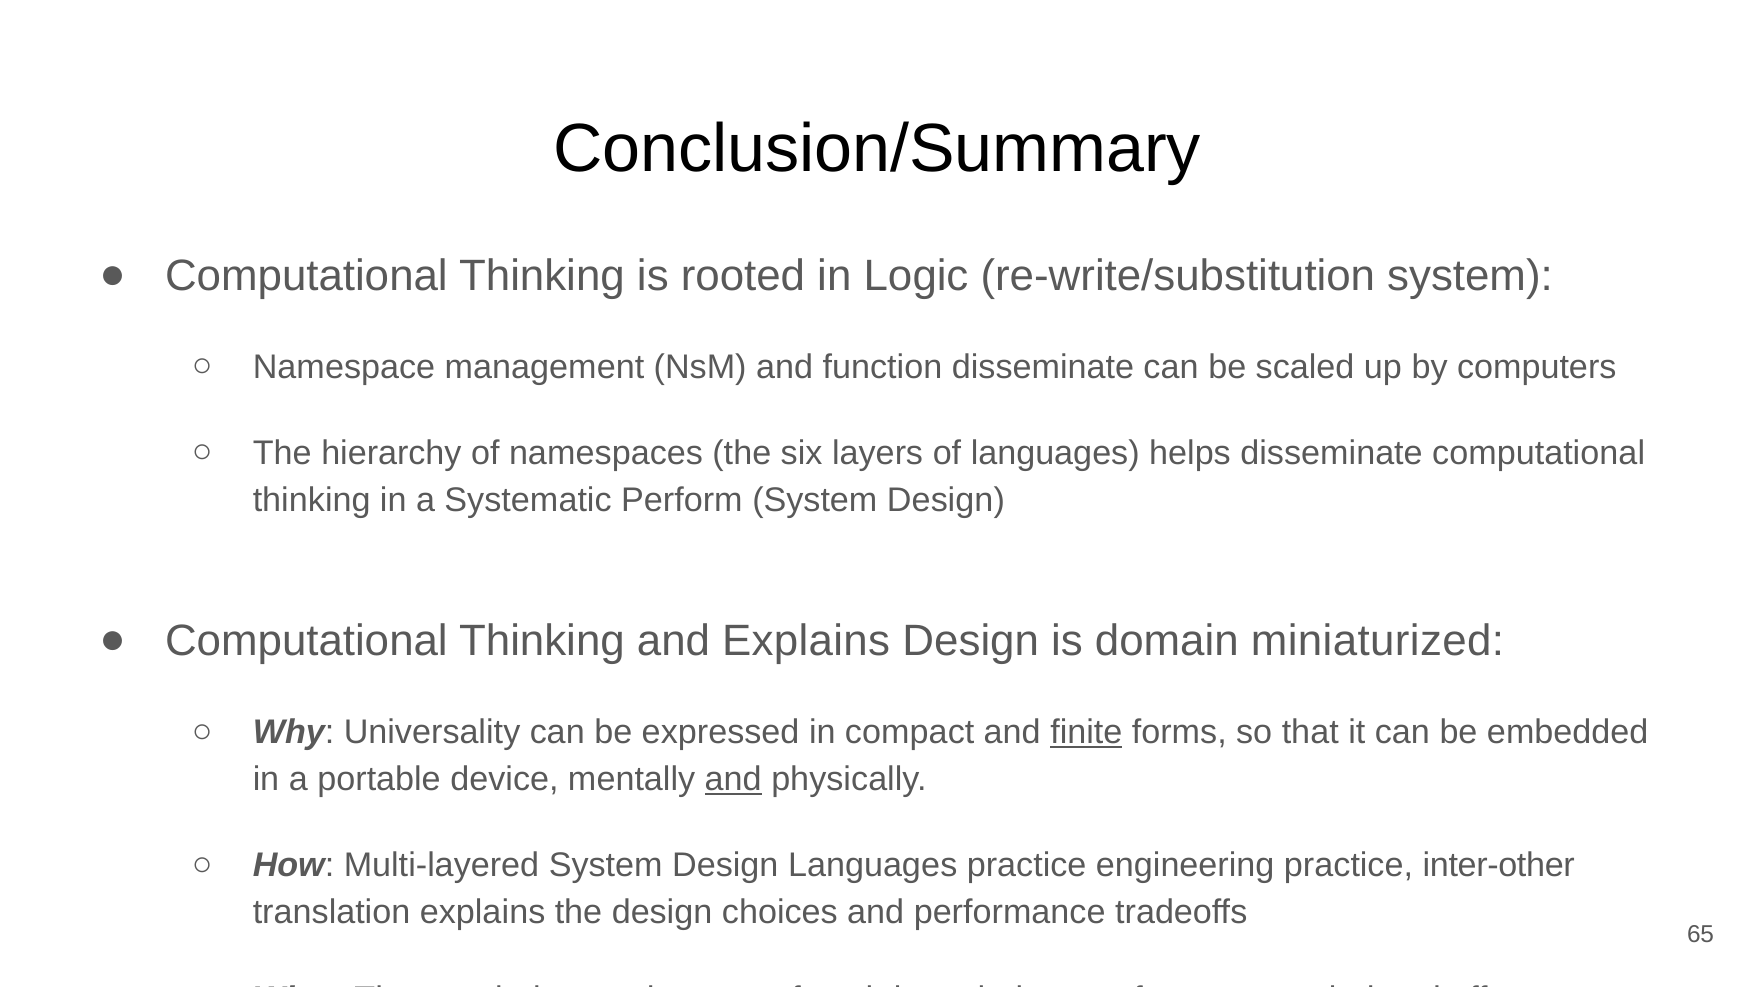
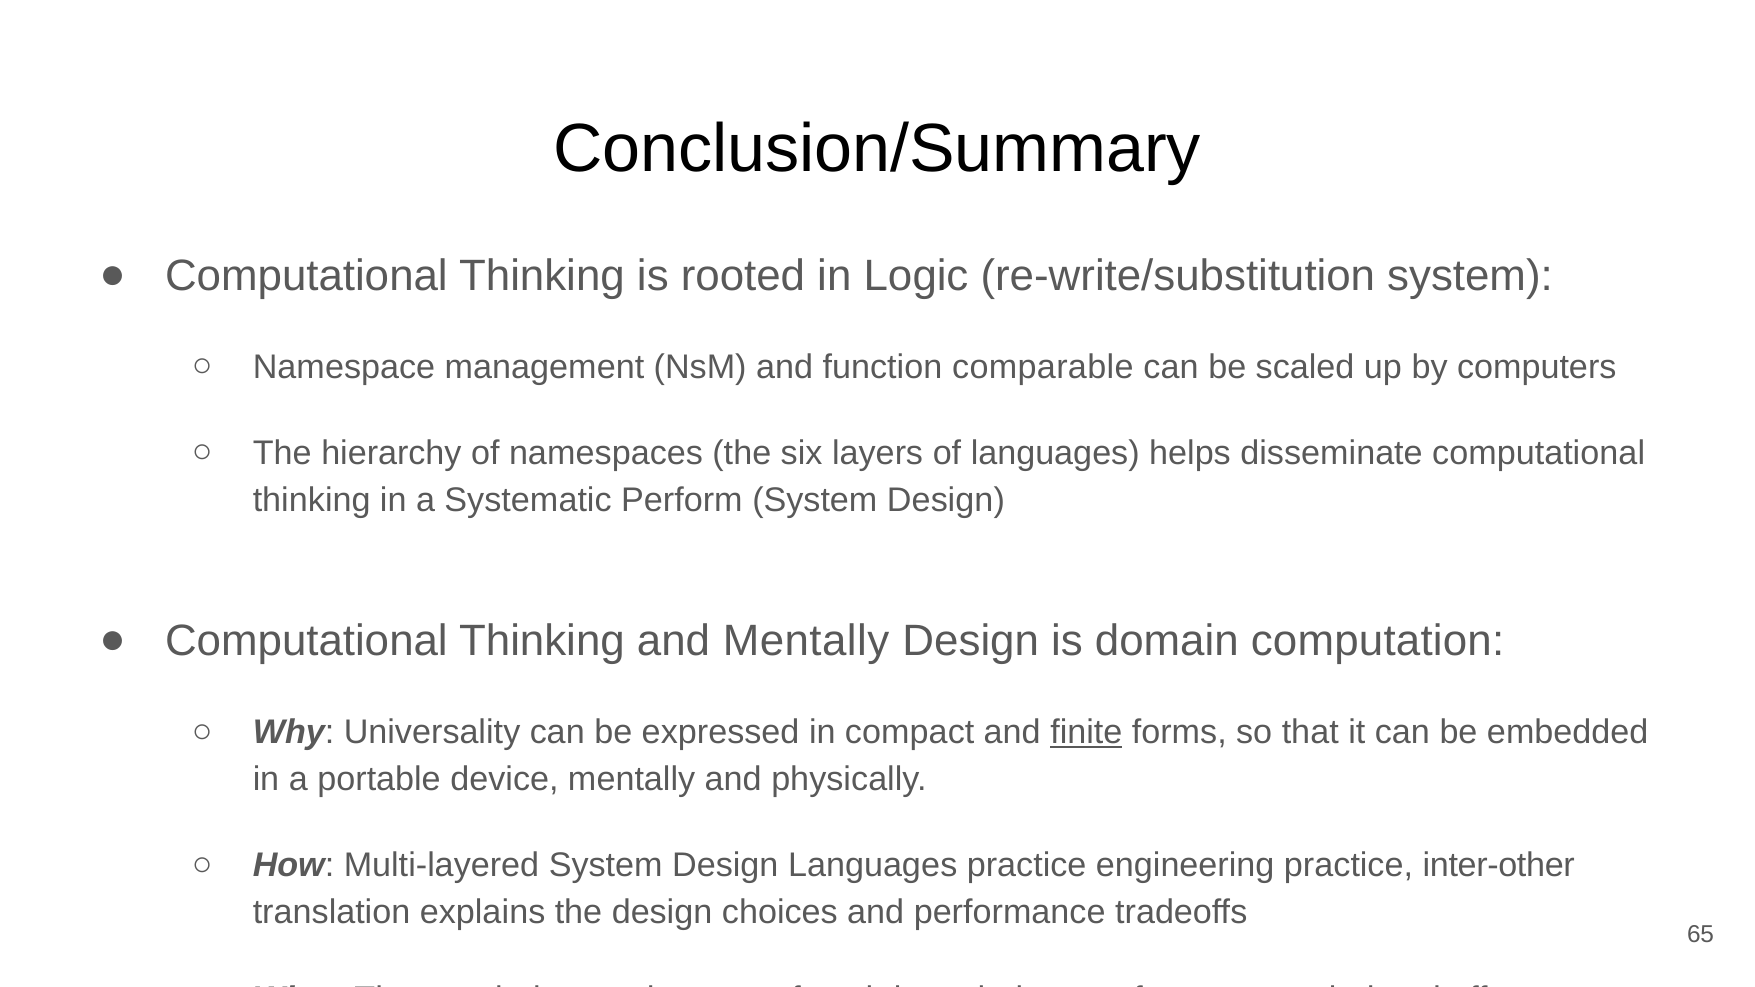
function disseminate: disseminate -> comparable
and Explains: Explains -> Mentally
miniaturized: miniaturized -> computation
and at (733, 780) underline: present -> none
